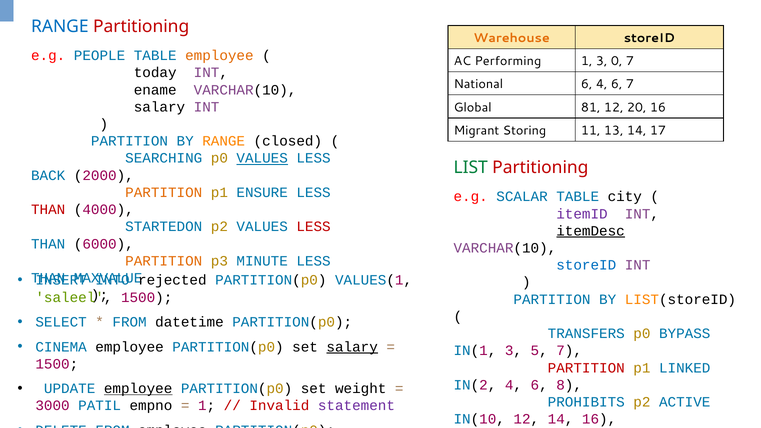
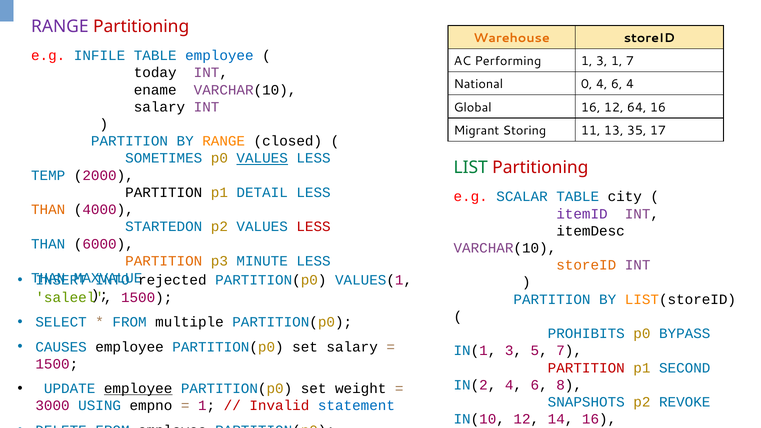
RANGE at (60, 26) colour: blue -> purple
PEOPLE: PEOPLE -> INFILE
employee at (219, 56) colour: orange -> blue
3 0: 0 -> 1
National 6: 6 -> 0
6 7: 7 -> 4
Global 81: 81 -> 16
20: 20 -> 64
13 14: 14 -> 35
SEARCHING: SEARCHING -> SOMETIMES
BACK: BACK -> TEMP
PARTITION at (164, 193) colour: orange -> black
ENSURE: ENSURE -> DETAIL
THAN at (48, 210) colour: red -> orange
itemDesc underline: present -> none
storeID at (586, 265) colour: blue -> orange
datetime: datetime -> multiple
TRANSFERS: TRANSFERS -> PROHIBITS
CINEMA: CINEMA -> CAUSES
salary at (352, 347) underline: present -> none
LINKED: LINKED -> SECOND
PROHIBITS: PROHIBITS -> SNAPSHOTS
ACTIVE: ACTIVE -> REVOKE
PATIL: PATIL -> USING
statement colour: purple -> blue
